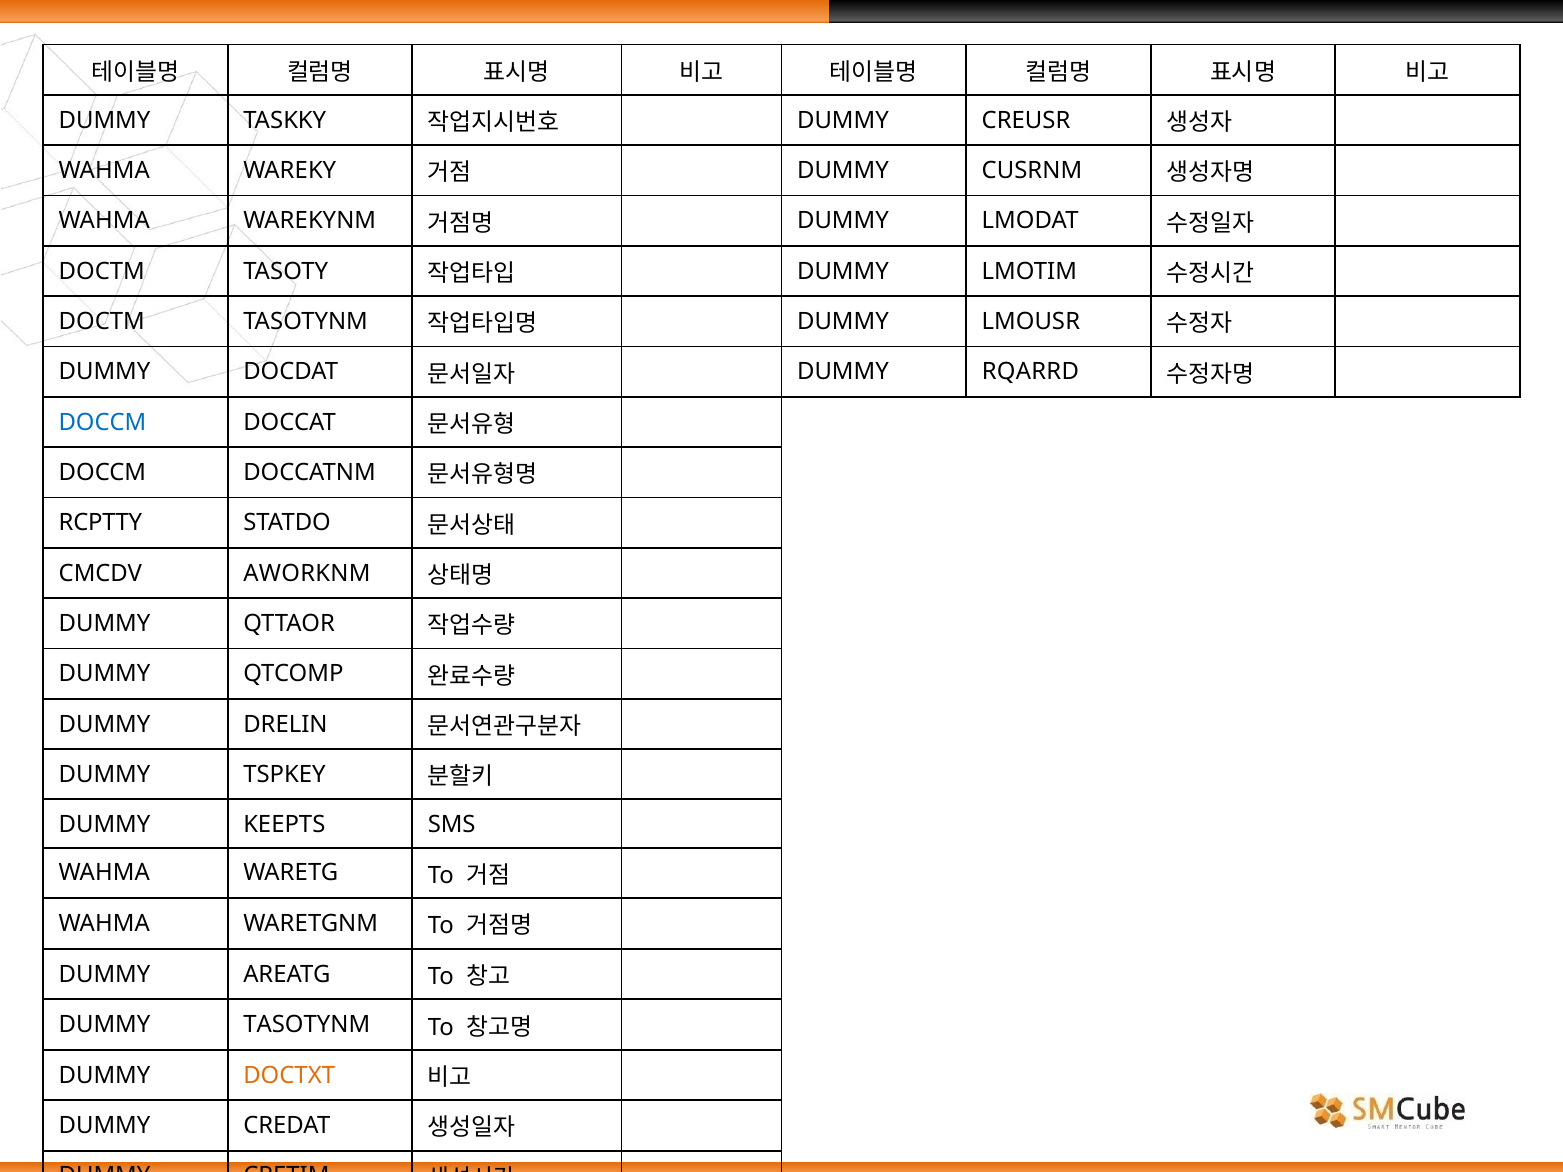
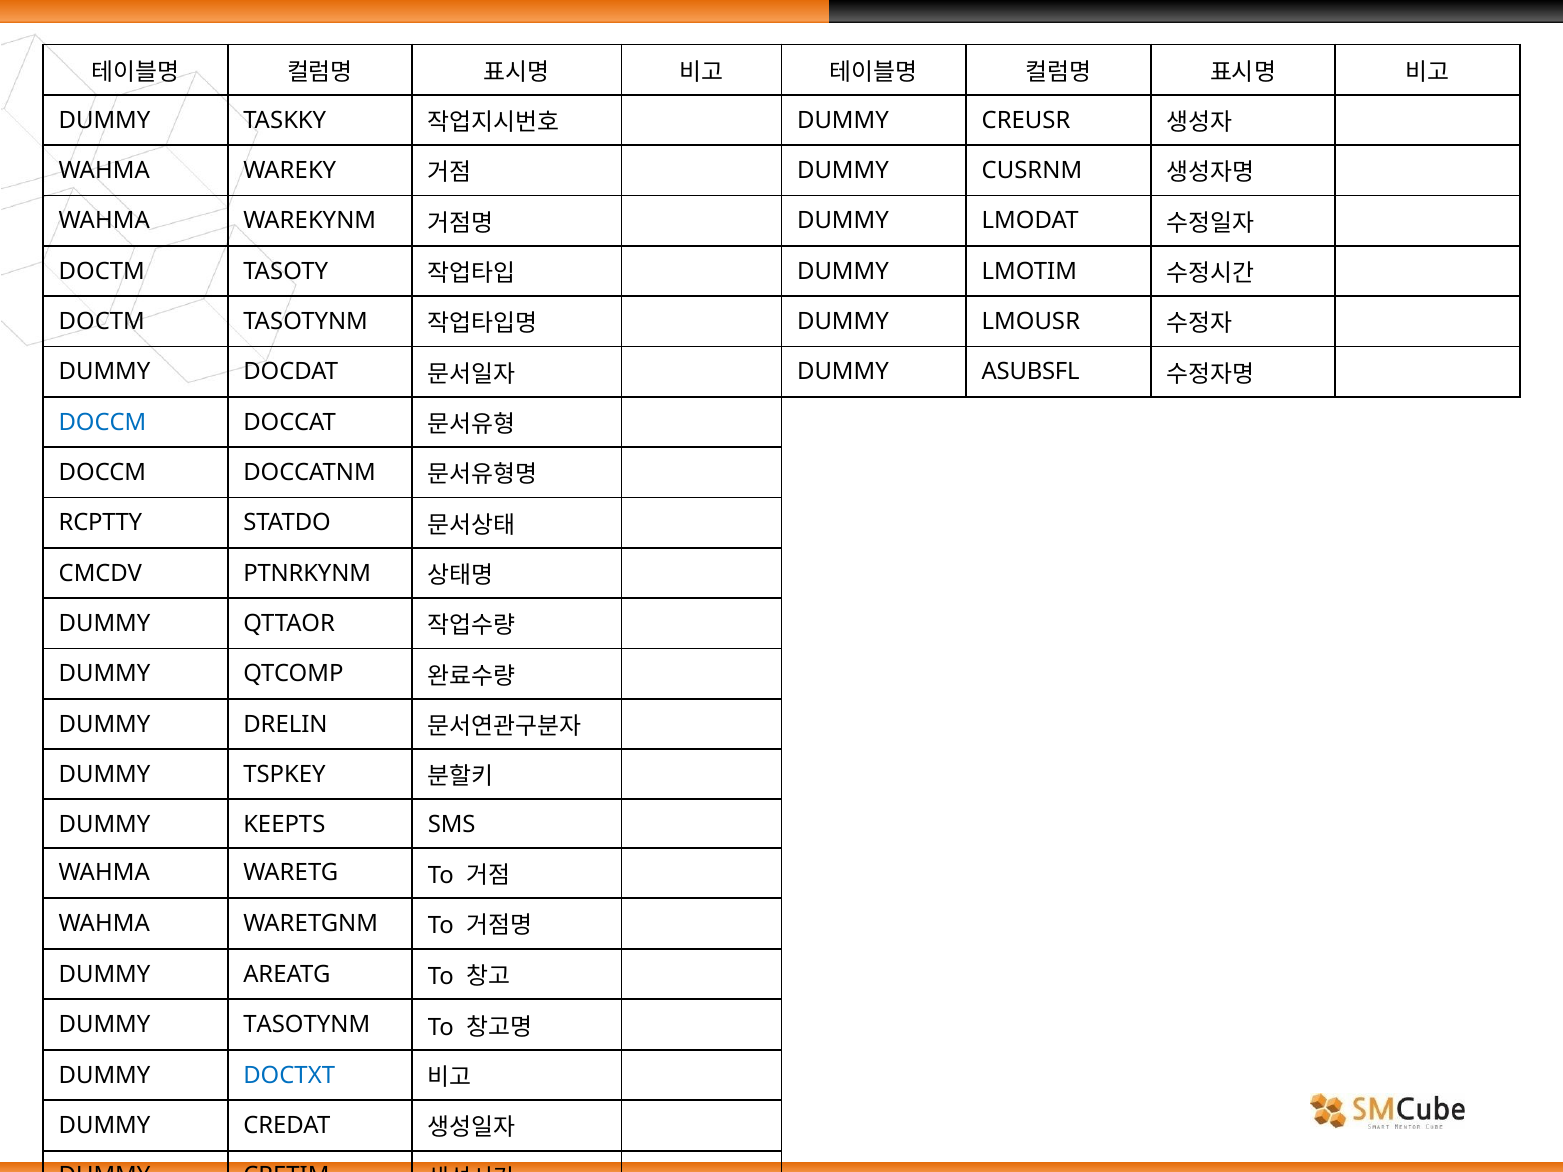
RQARRD: RQARRD -> ASUBSFL
AWORKNM: AWORKNM -> PTNRKYNM
DOCTXT colour: orange -> blue
